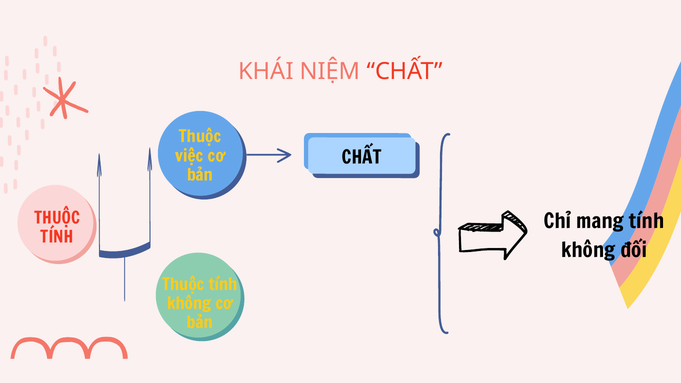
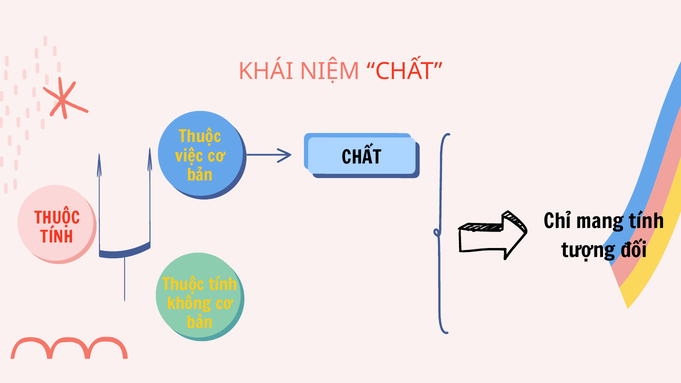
không at (588, 250): không -> tượng
